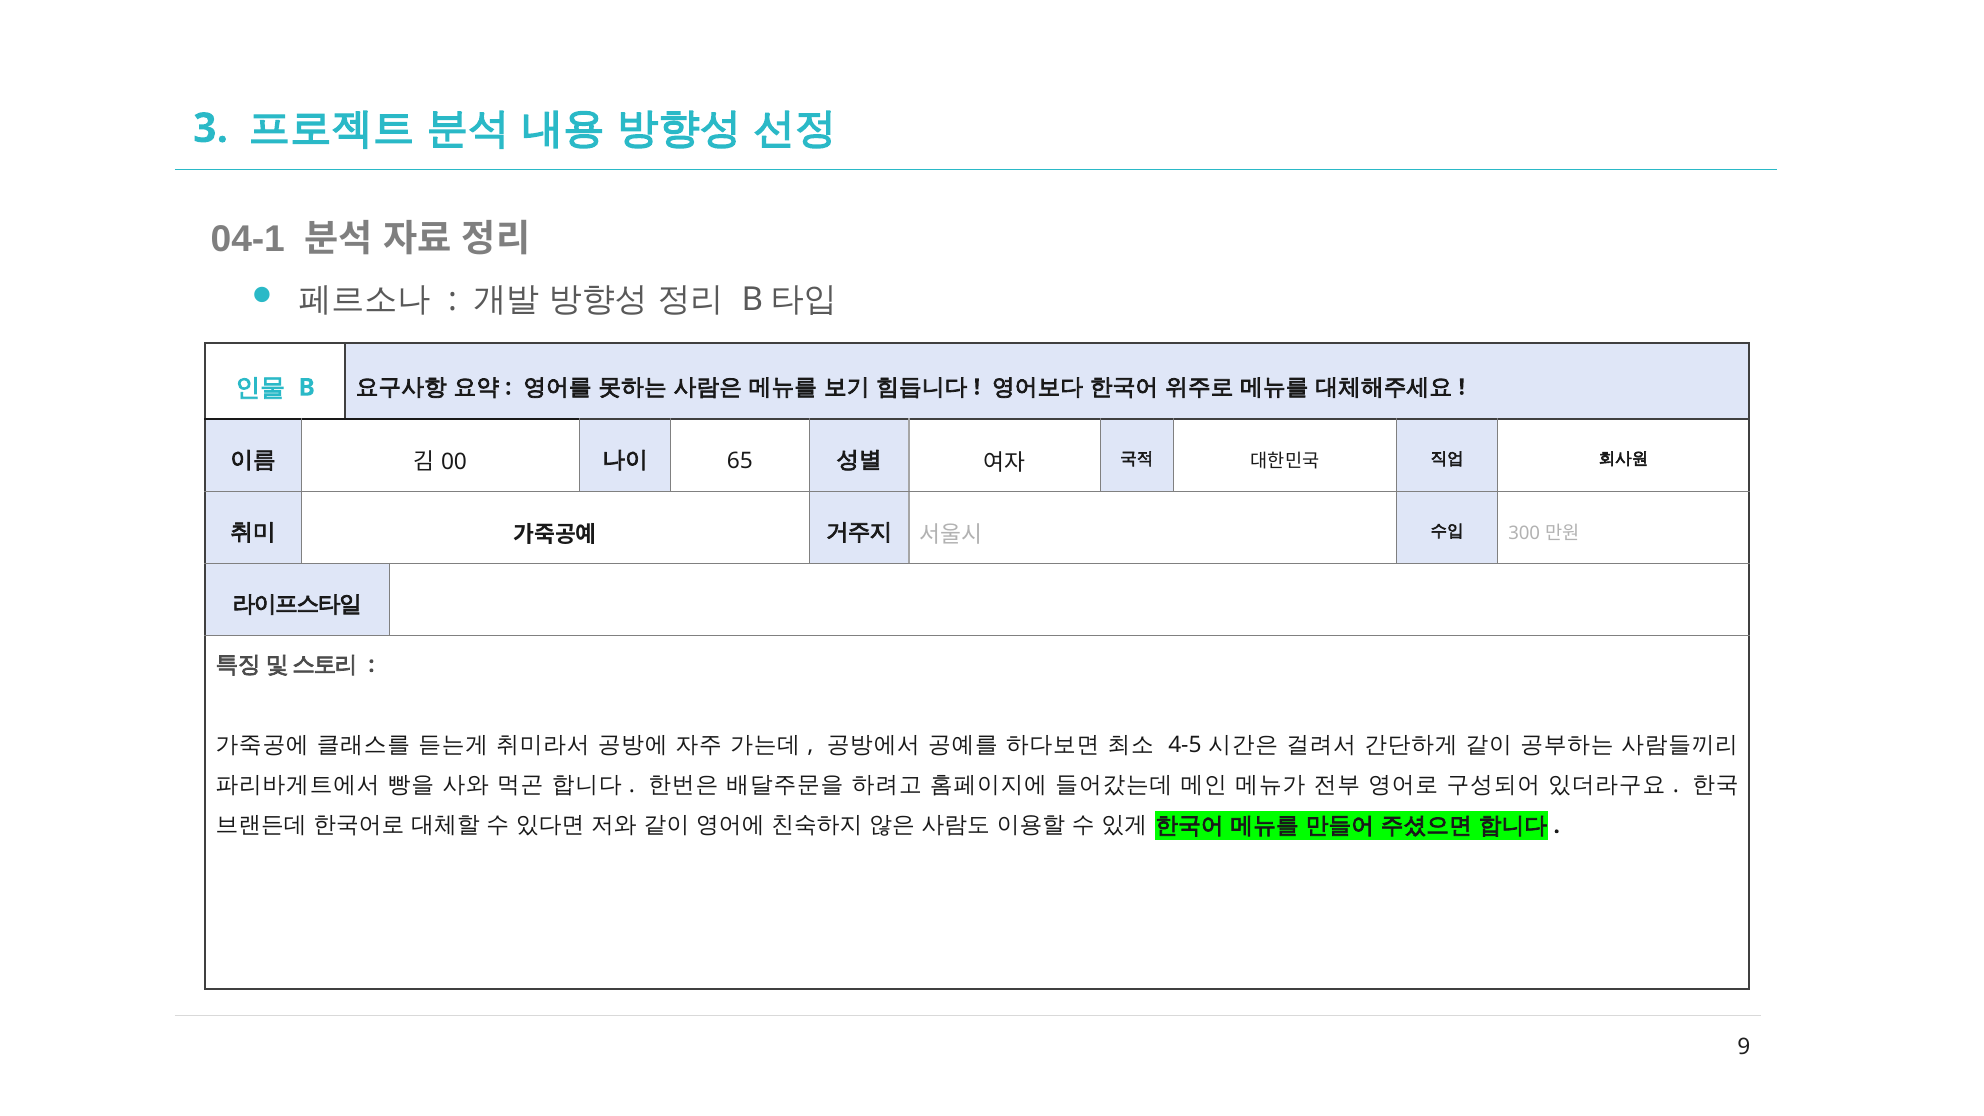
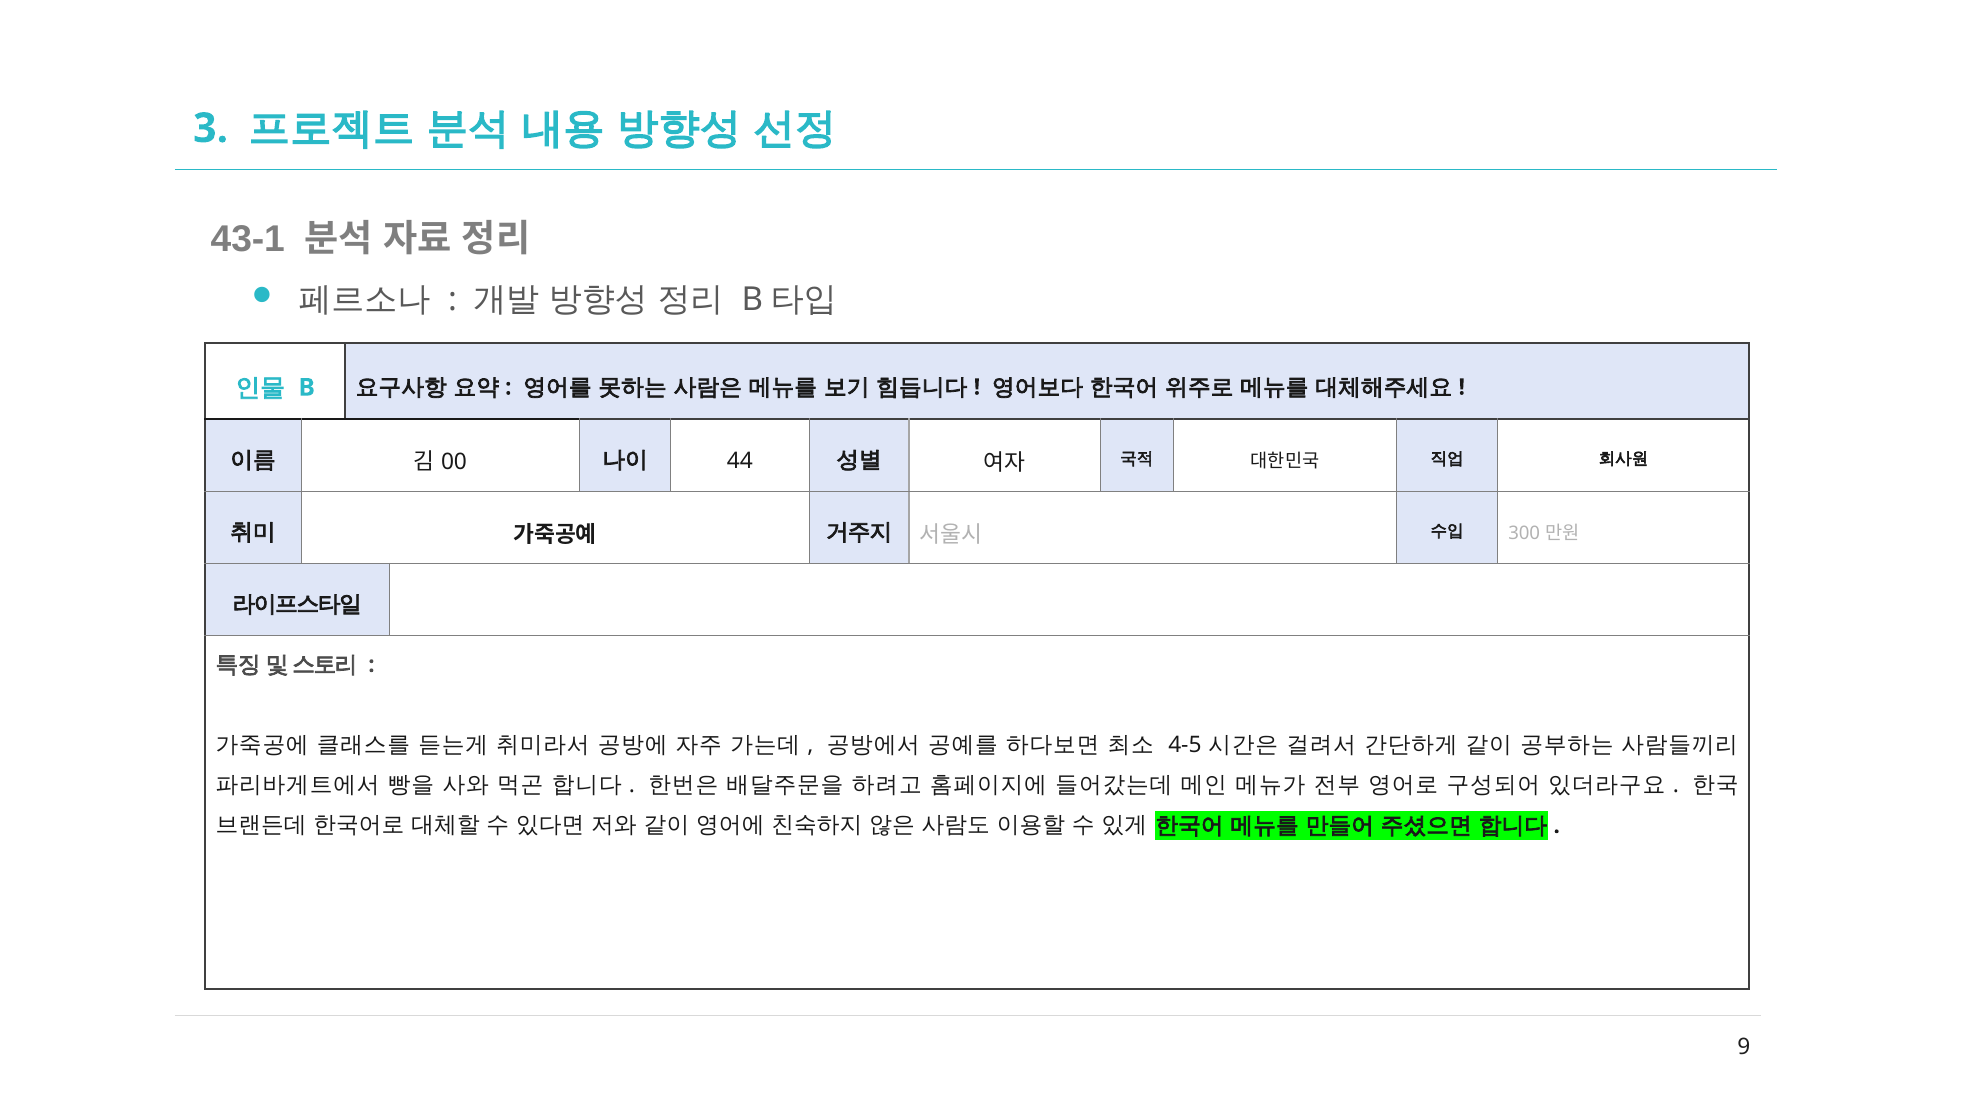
04-1: 04-1 -> 43-1
65: 65 -> 44
